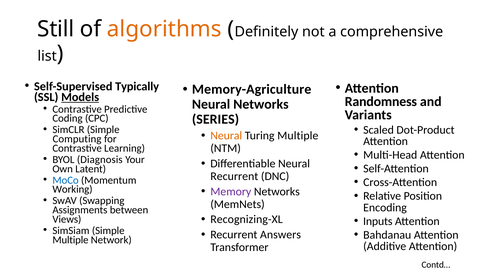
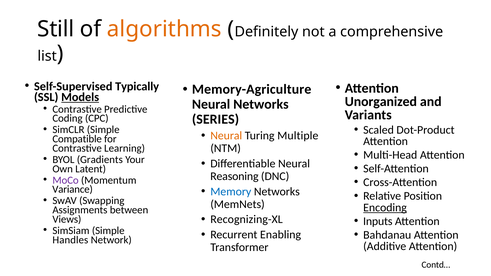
Randomness: Randomness -> Unorganized
Computing: Computing -> Compatible
Diagnosis: Diagnosis -> Gradients
Recurrent at (234, 176): Recurrent -> Reasoning
MoCo colour: blue -> purple
Working: Working -> Variance
Memory colour: purple -> blue
Encoding underline: none -> present
Answers: Answers -> Enabling
Multiple at (70, 240): Multiple -> Handles
